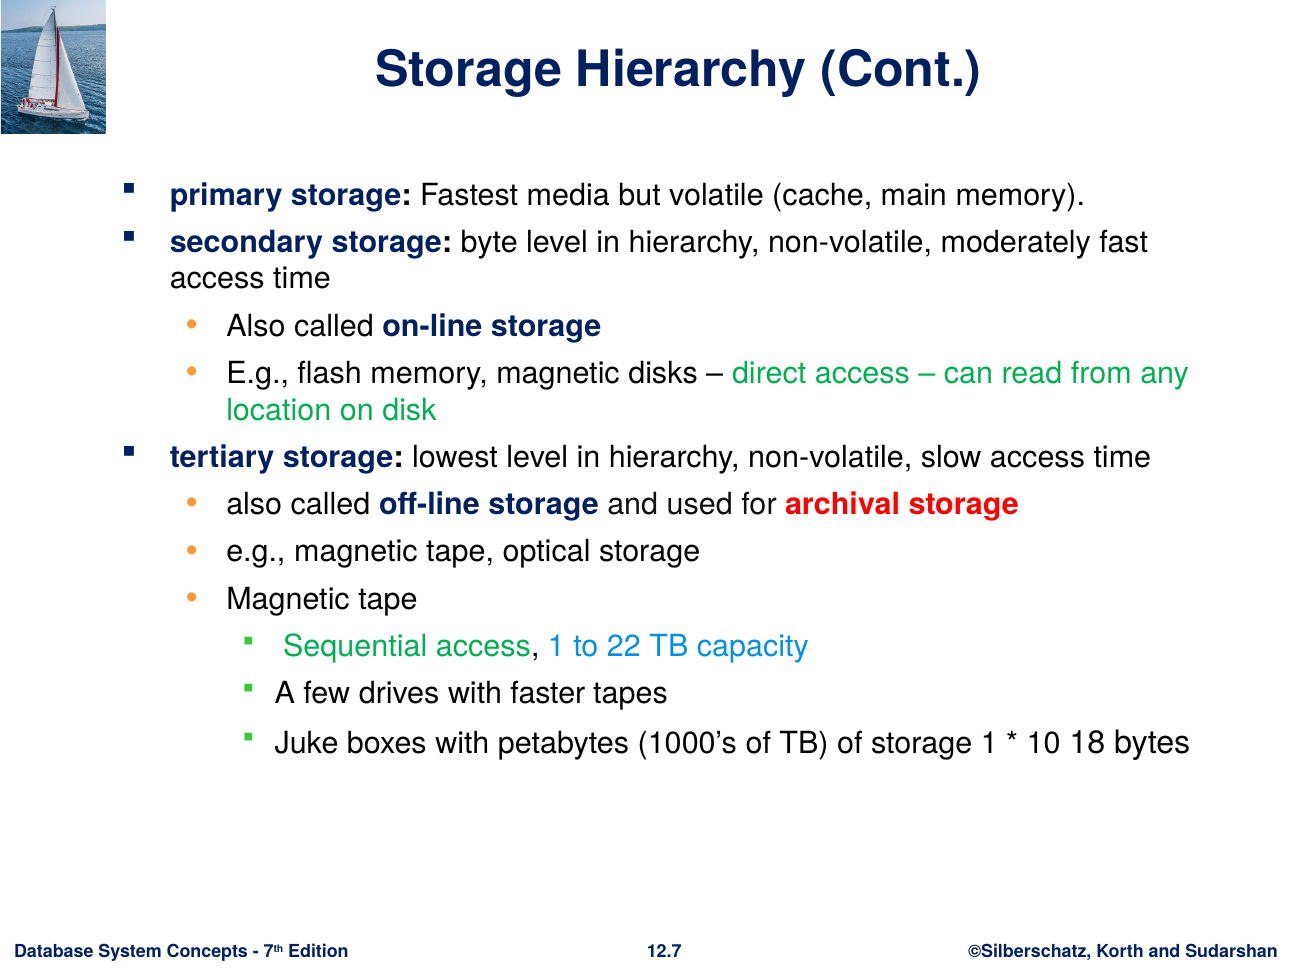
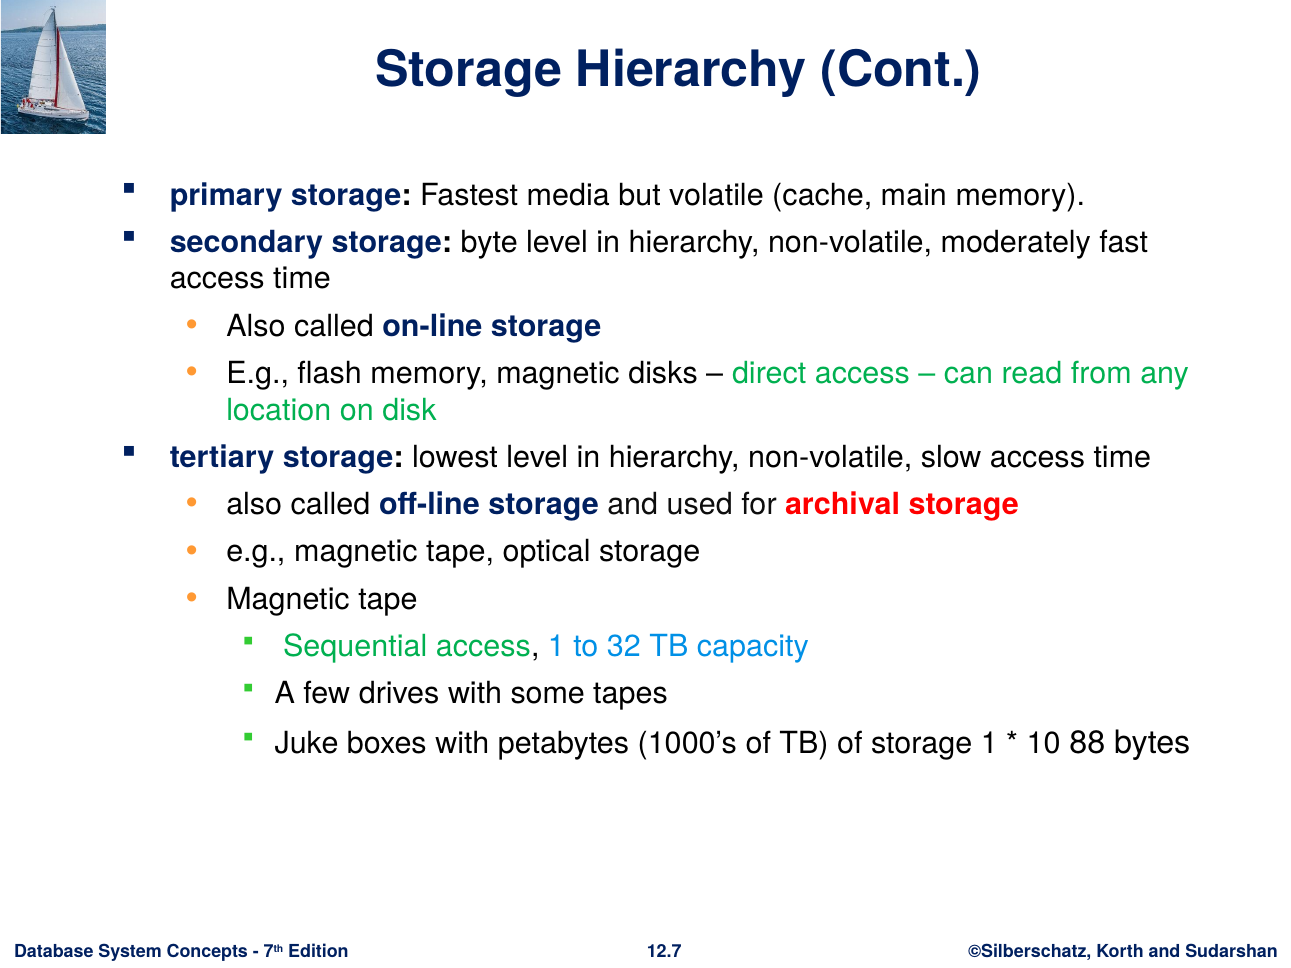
22: 22 -> 32
faster: faster -> some
18: 18 -> 88
